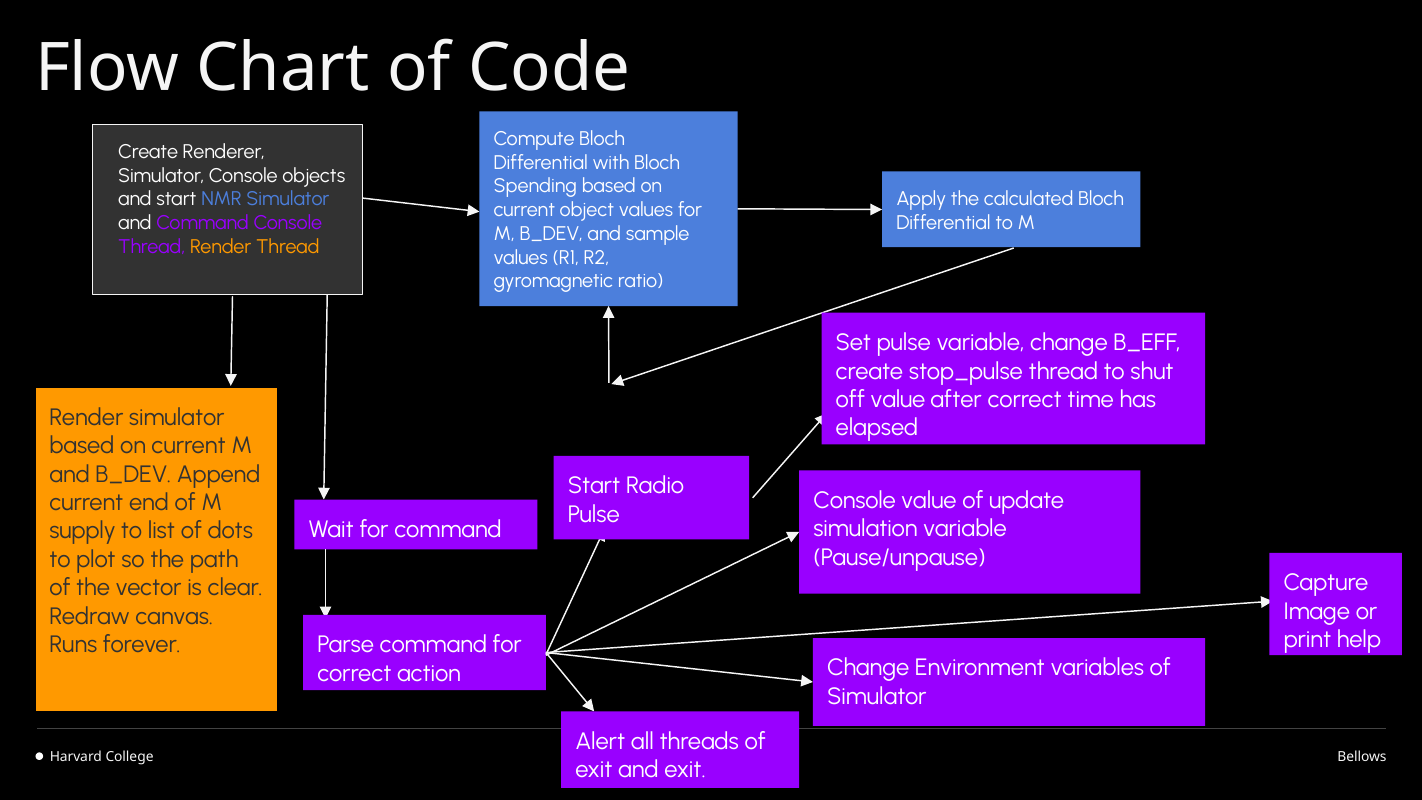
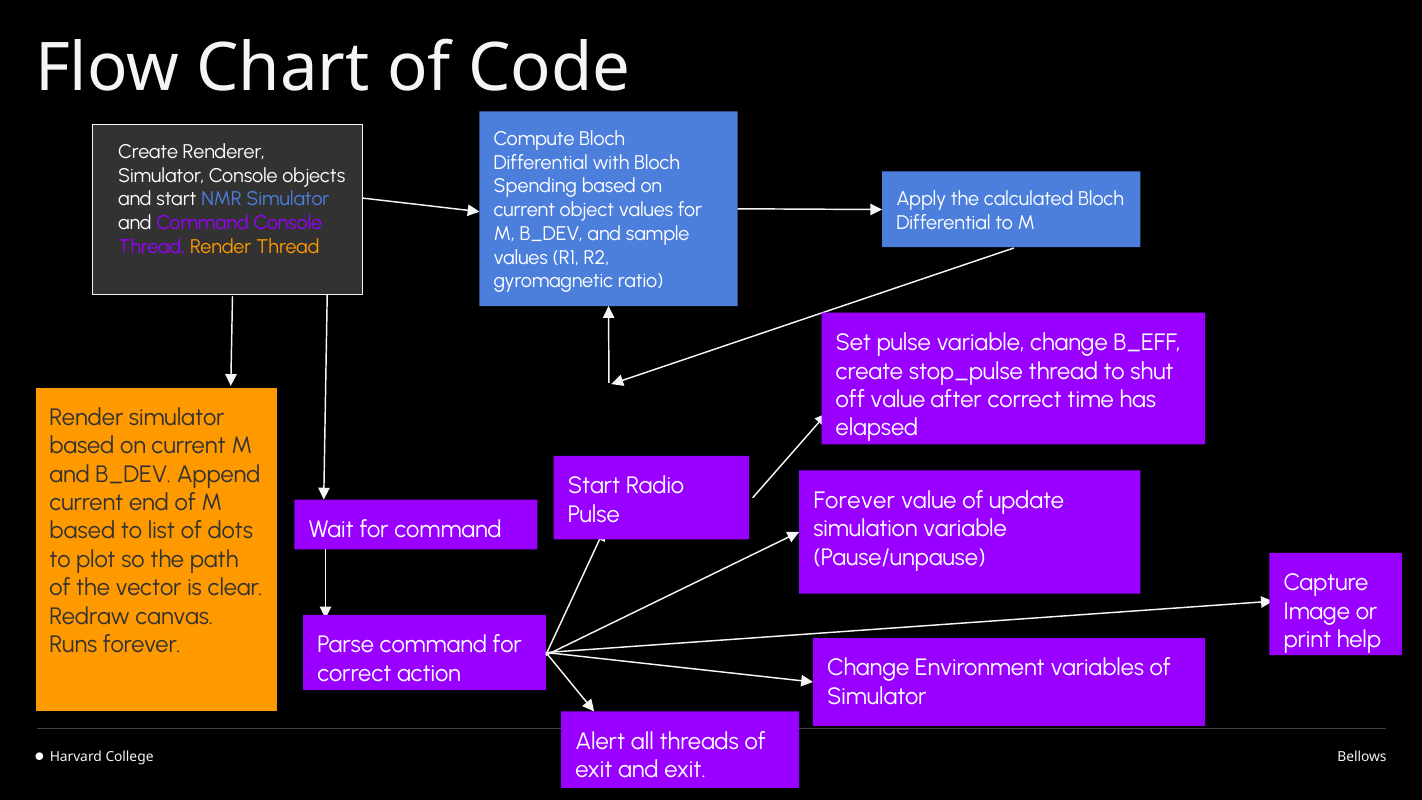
Console at (855, 500): Console -> Forever
supply at (83, 531): supply -> based
